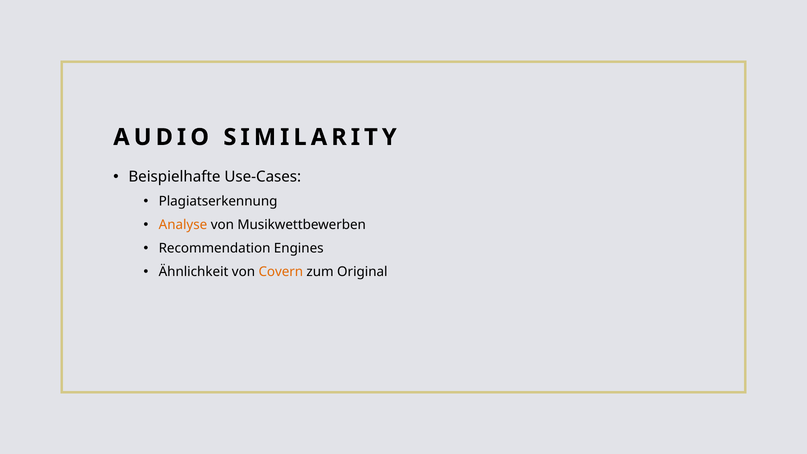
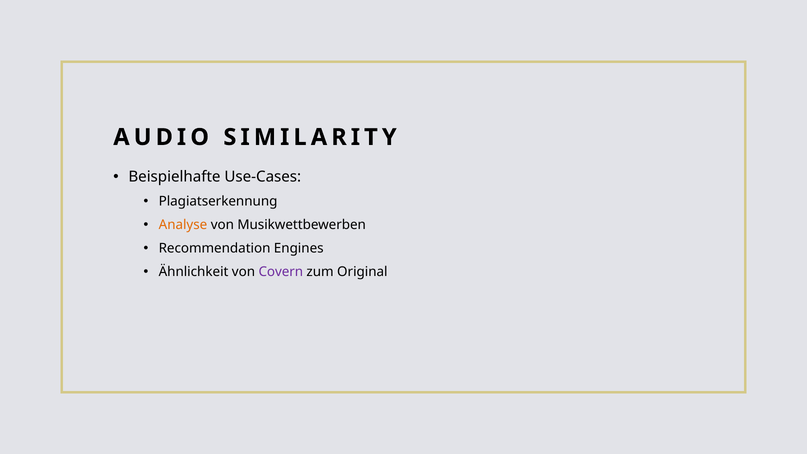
Covern colour: orange -> purple
